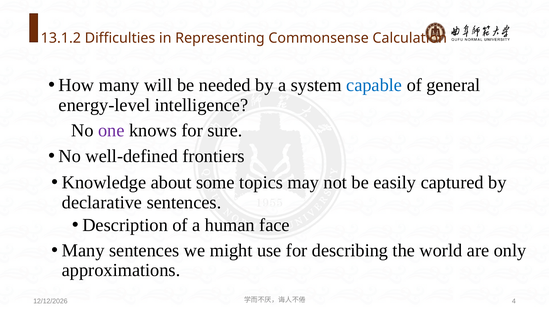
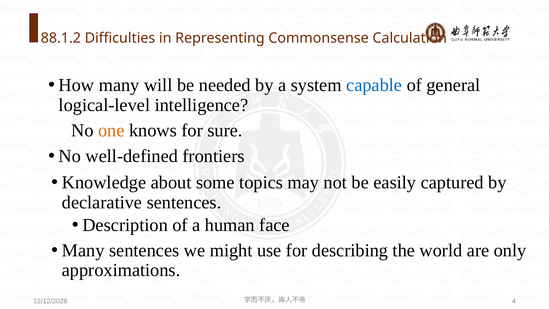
13.1.2: 13.1.2 -> 88.1.2
energy-level: energy-level -> logical-level
one colour: purple -> orange
